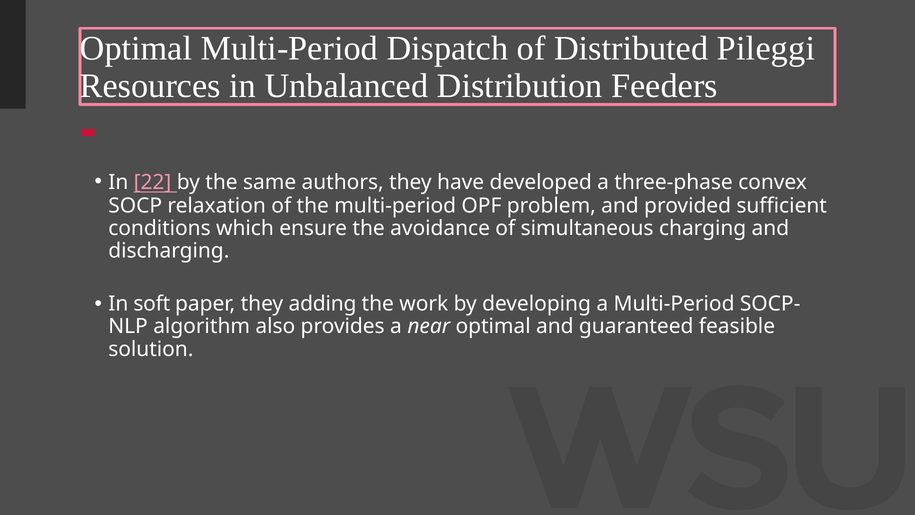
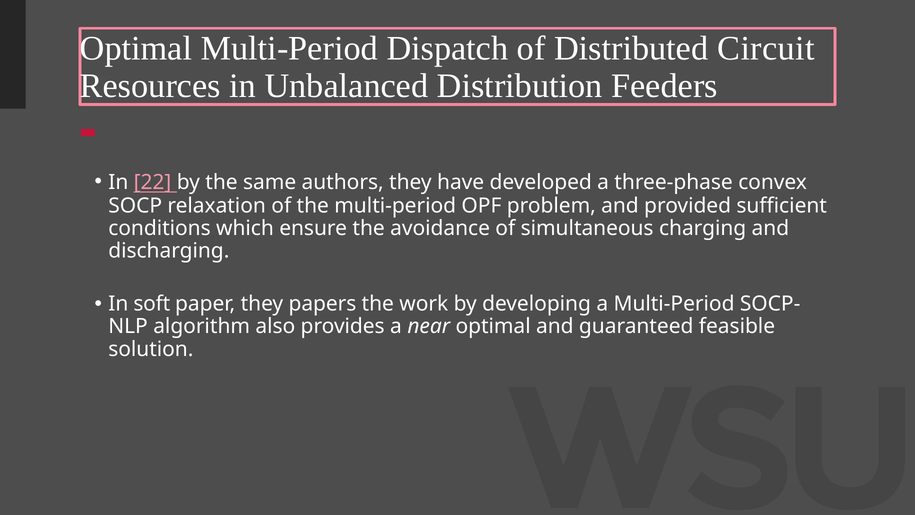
Pileggi: Pileggi -> Circuit
adding: adding -> papers
